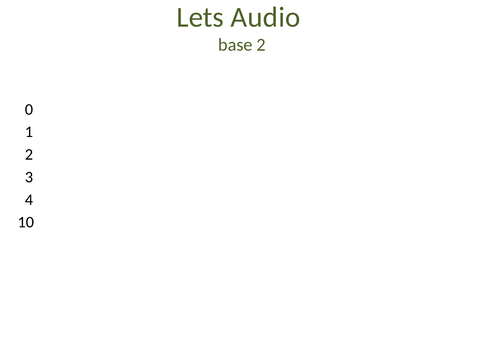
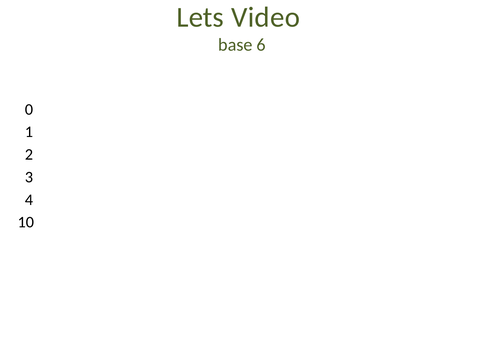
Audio: Audio -> Video
base 2: 2 -> 6
